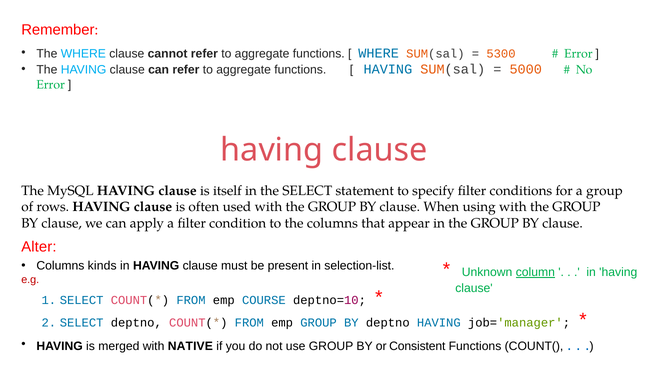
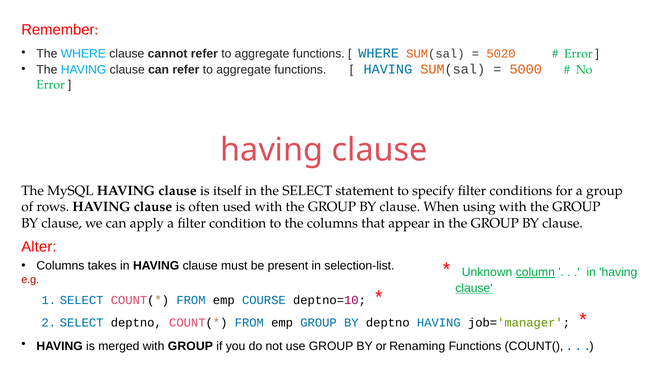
5300: 5300 -> 5020
kinds: kinds -> takes
clause at (474, 288) underline: none -> present
with NATIVE: NATIVE -> GROUP
Consistent: Consistent -> Renaming
